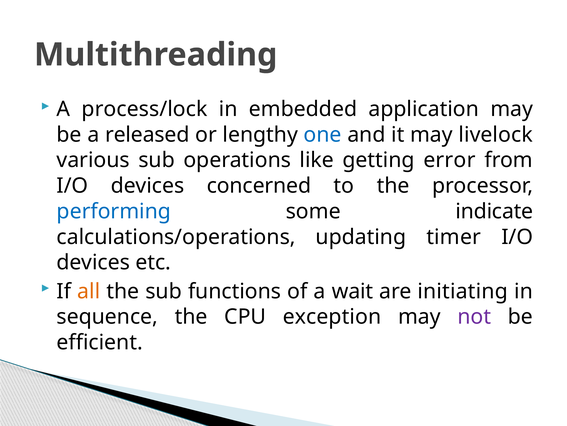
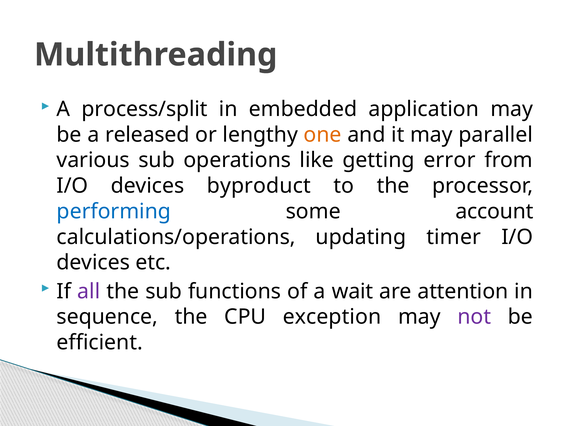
process/lock: process/lock -> process/split
one colour: blue -> orange
livelock: livelock -> parallel
concerned: concerned -> byproduct
indicate: indicate -> account
all colour: orange -> purple
initiating: initiating -> attention
